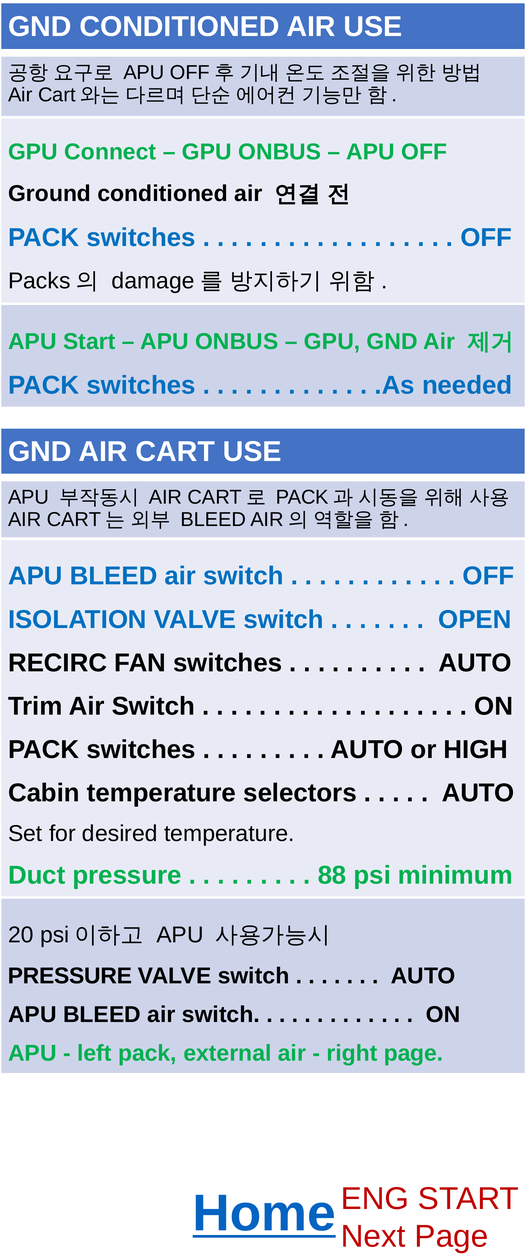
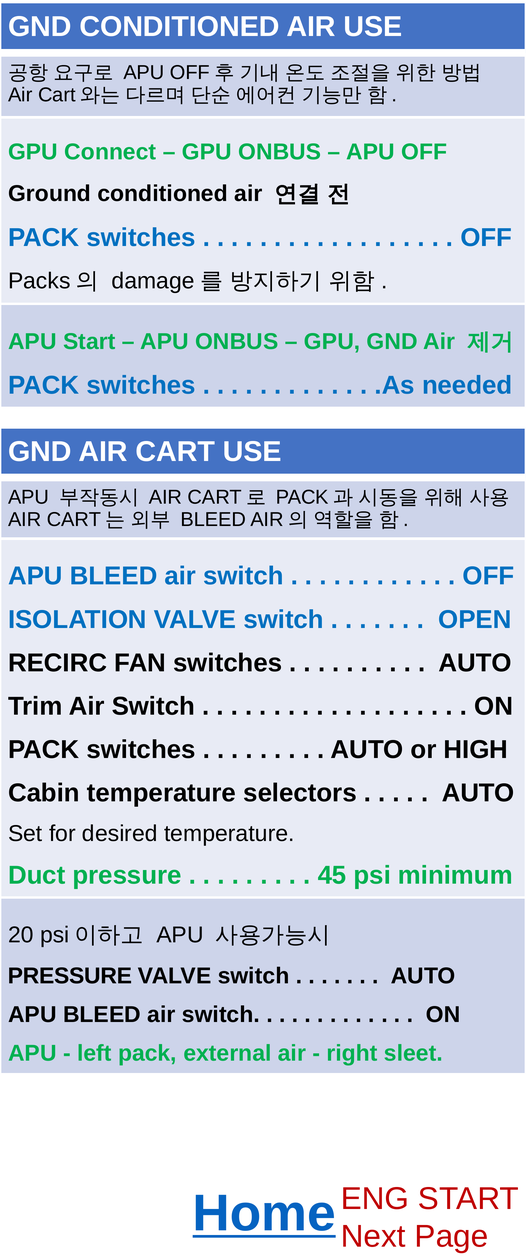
88: 88 -> 45
right page: page -> sleet
